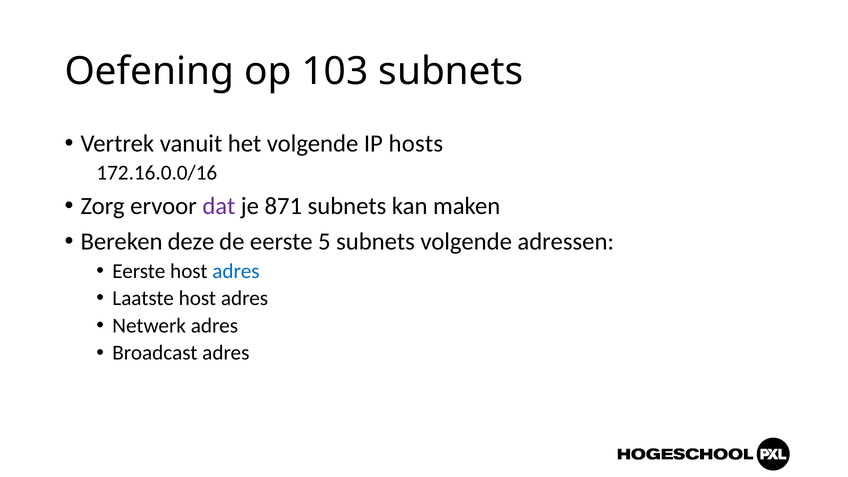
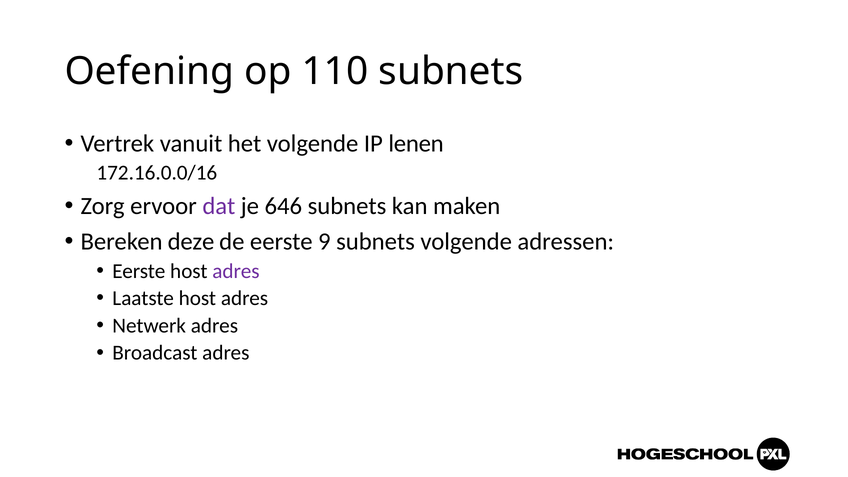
103: 103 -> 110
hosts: hosts -> lenen
871: 871 -> 646
5: 5 -> 9
adres at (236, 271) colour: blue -> purple
